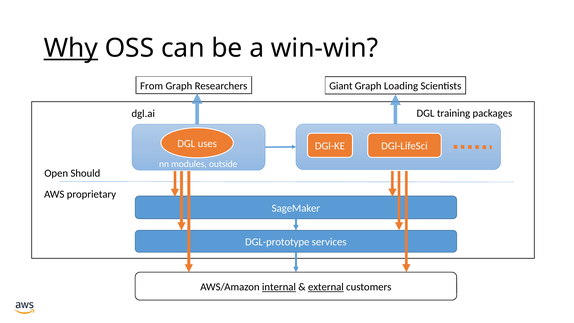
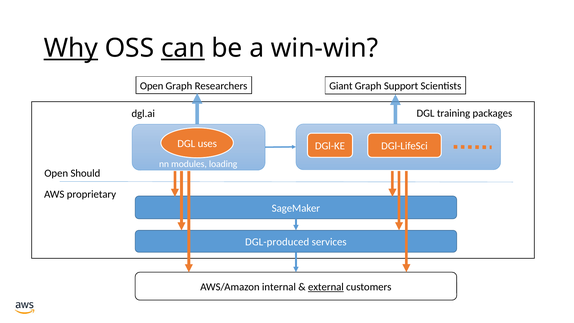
can underline: none -> present
From at (152, 86): From -> Open
Loading: Loading -> Support
outside: outside -> loading
DGL-prototype: DGL-prototype -> DGL-produced
internal underline: present -> none
